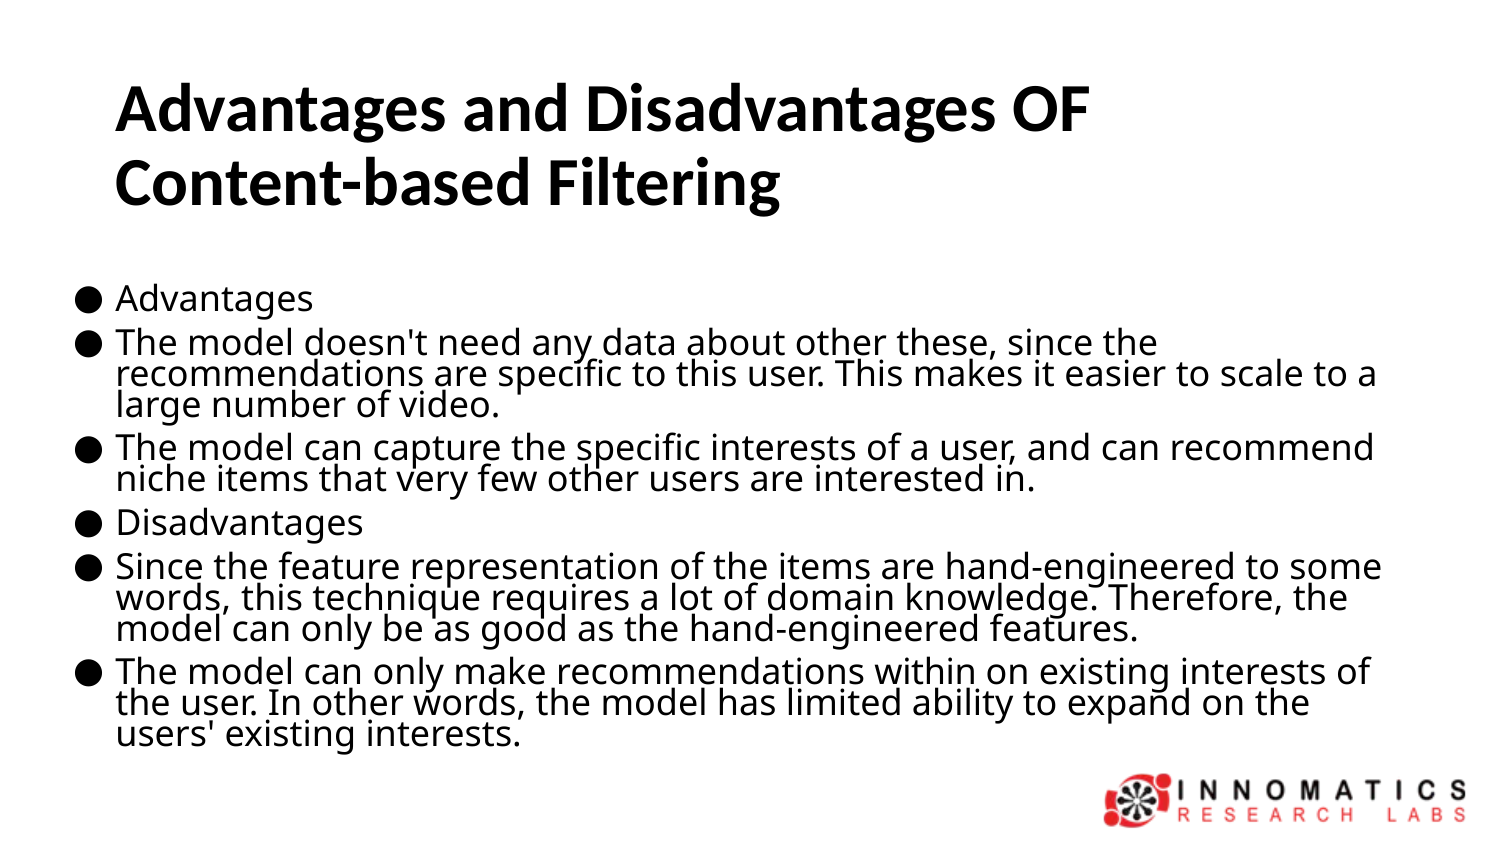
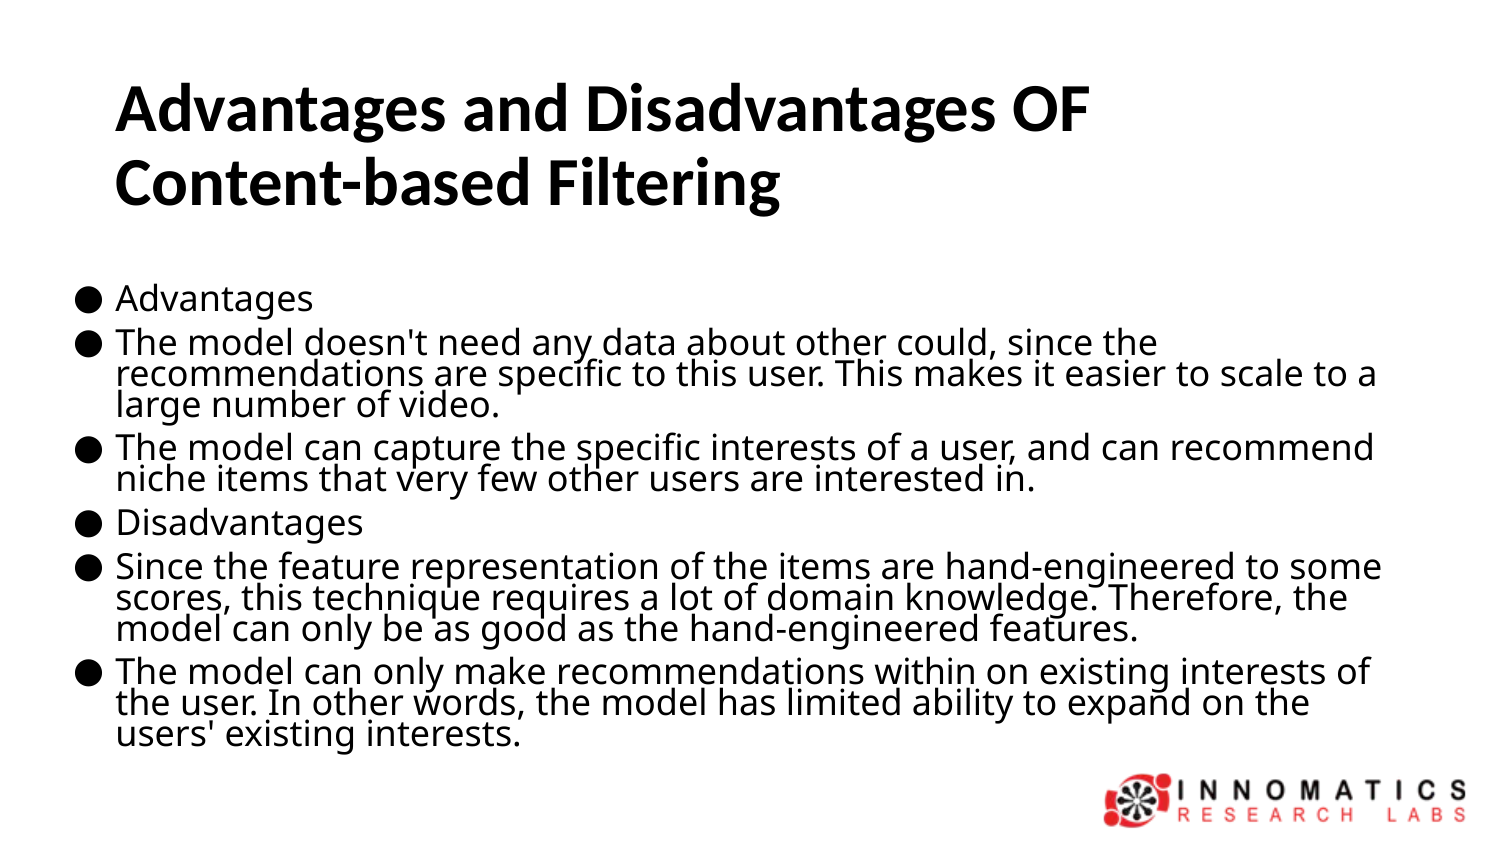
these: these -> could
words at (173, 598): words -> scores
